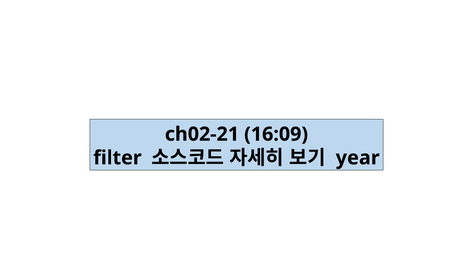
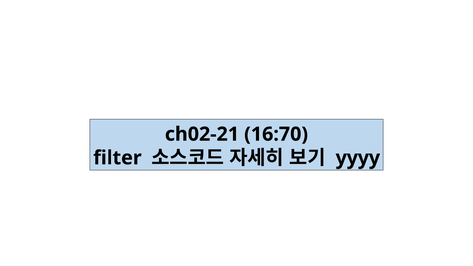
16:09: 16:09 -> 16:70
year: year -> yyyy
